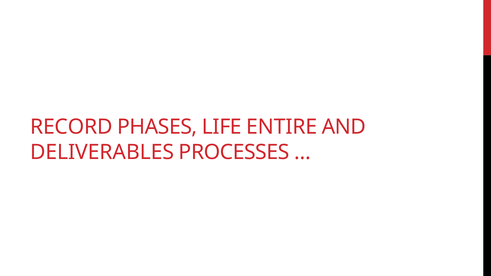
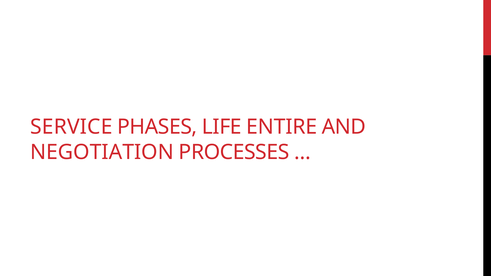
RECORD: RECORD -> SERVICE
DELIVERABLES: DELIVERABLES -> NEGOTIATION
